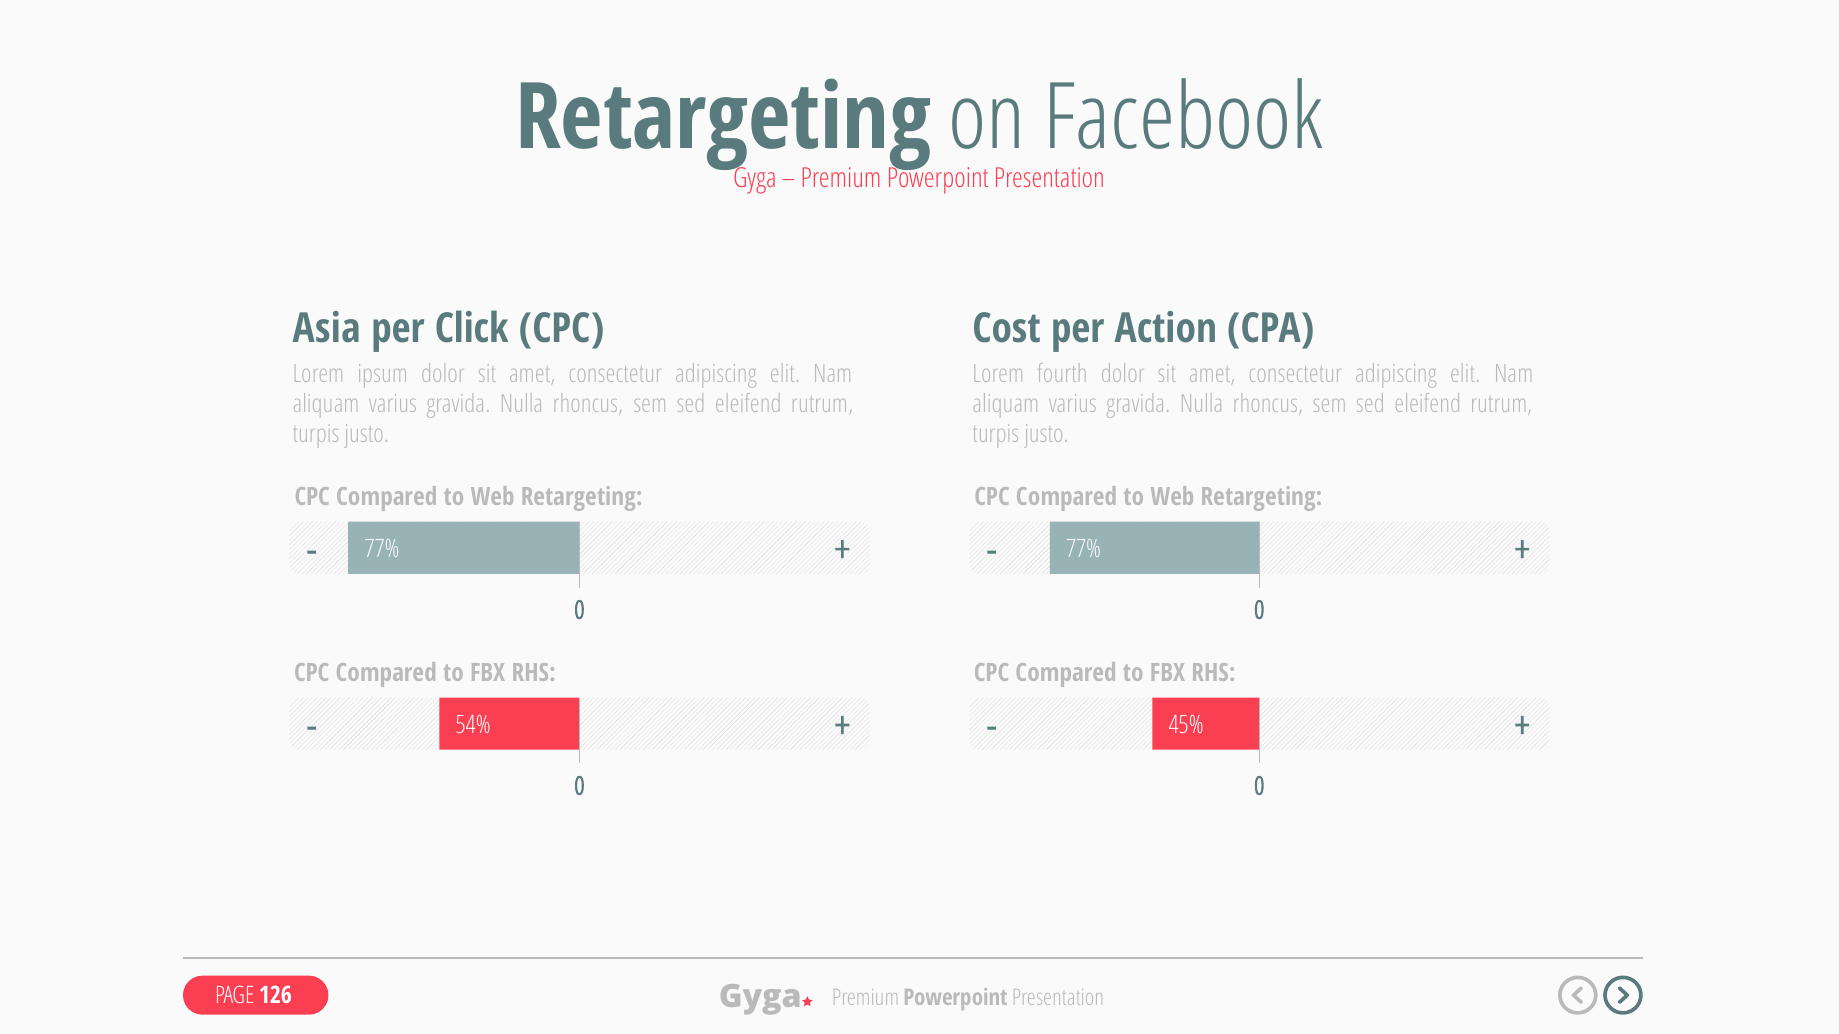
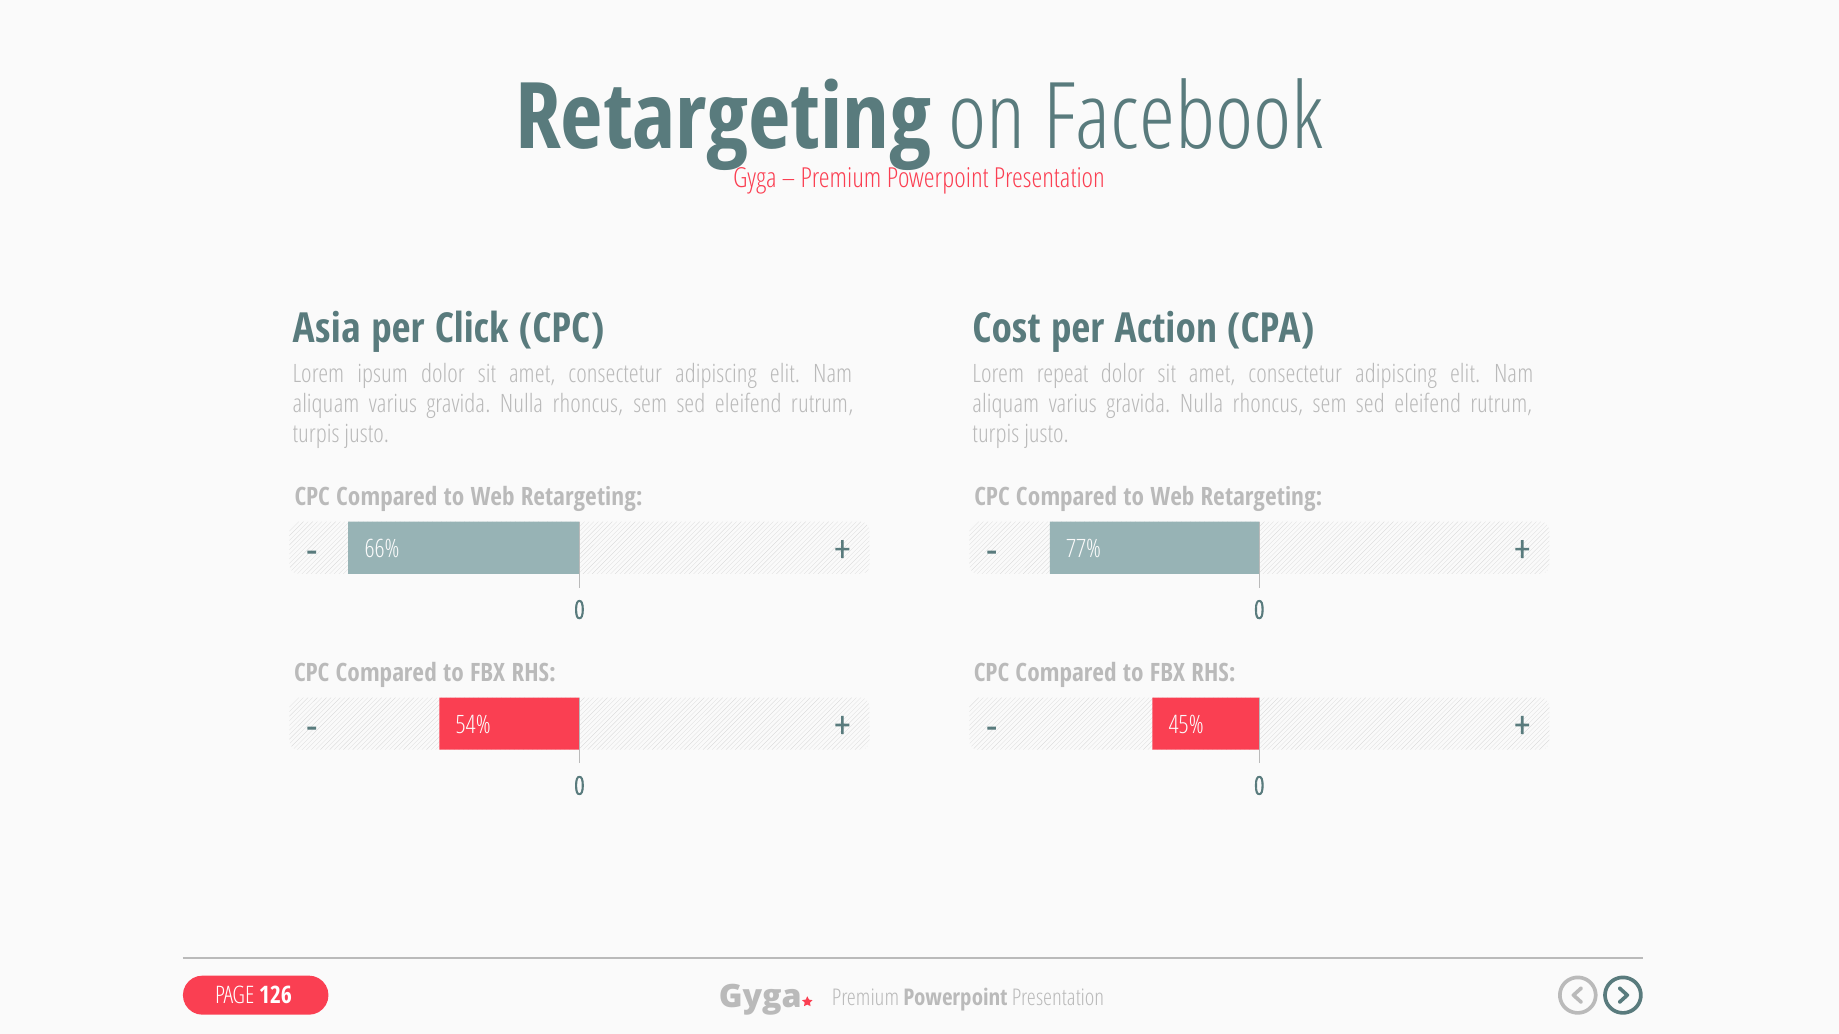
fourth: fourth -> repeat
77% at (382, 550): 77% -> 66%
